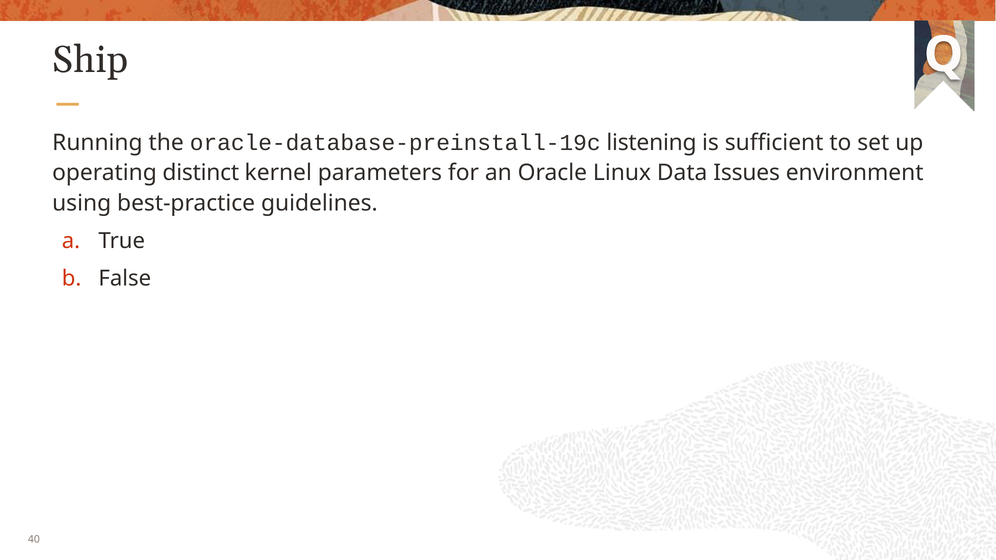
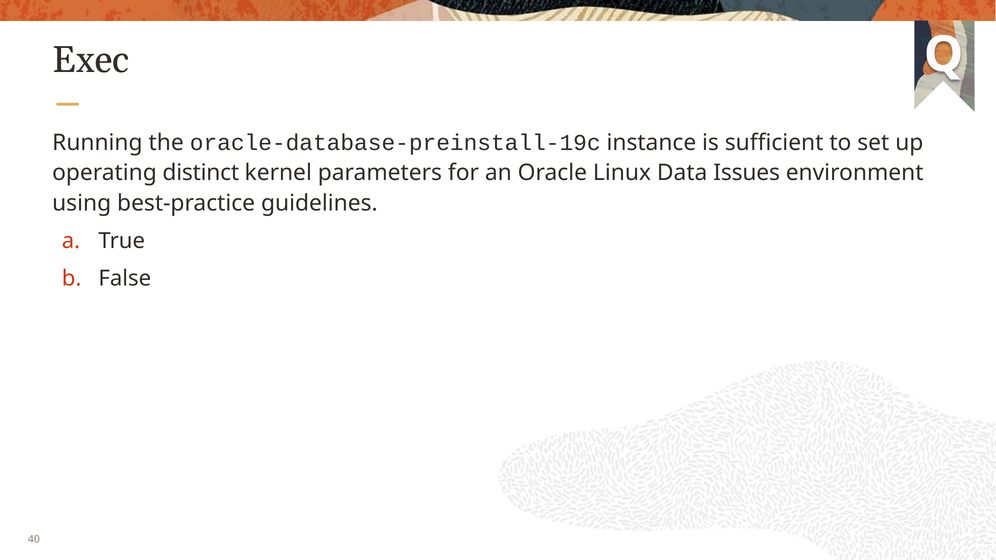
Ship: Ship -> Exec
listening: listening -> instance
